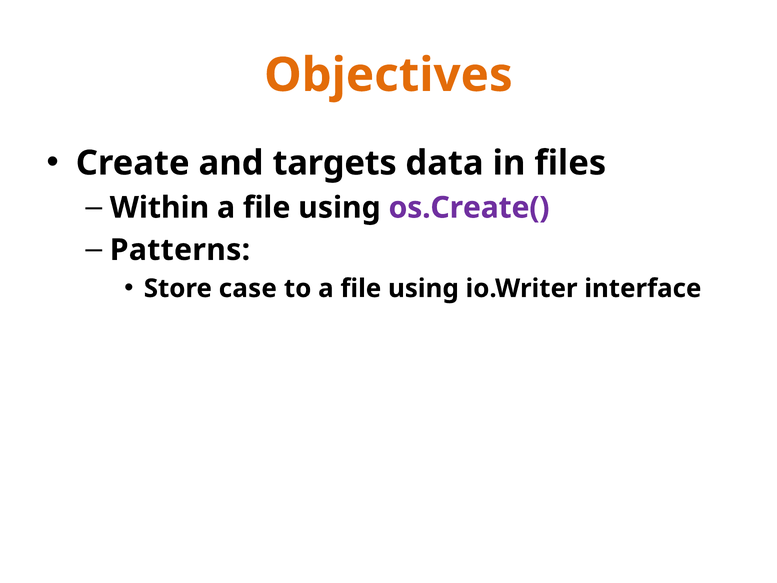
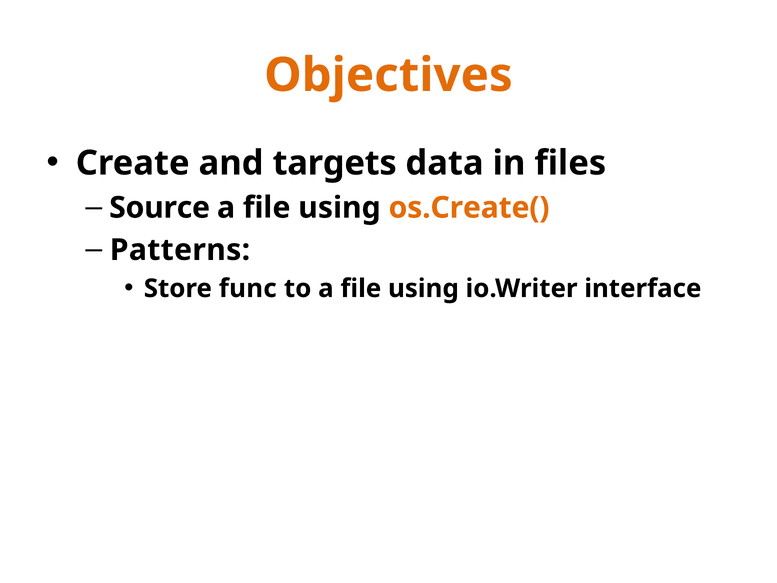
Within: Within -> Source
os.Create( colour: purple -> orange
case: case -> func
